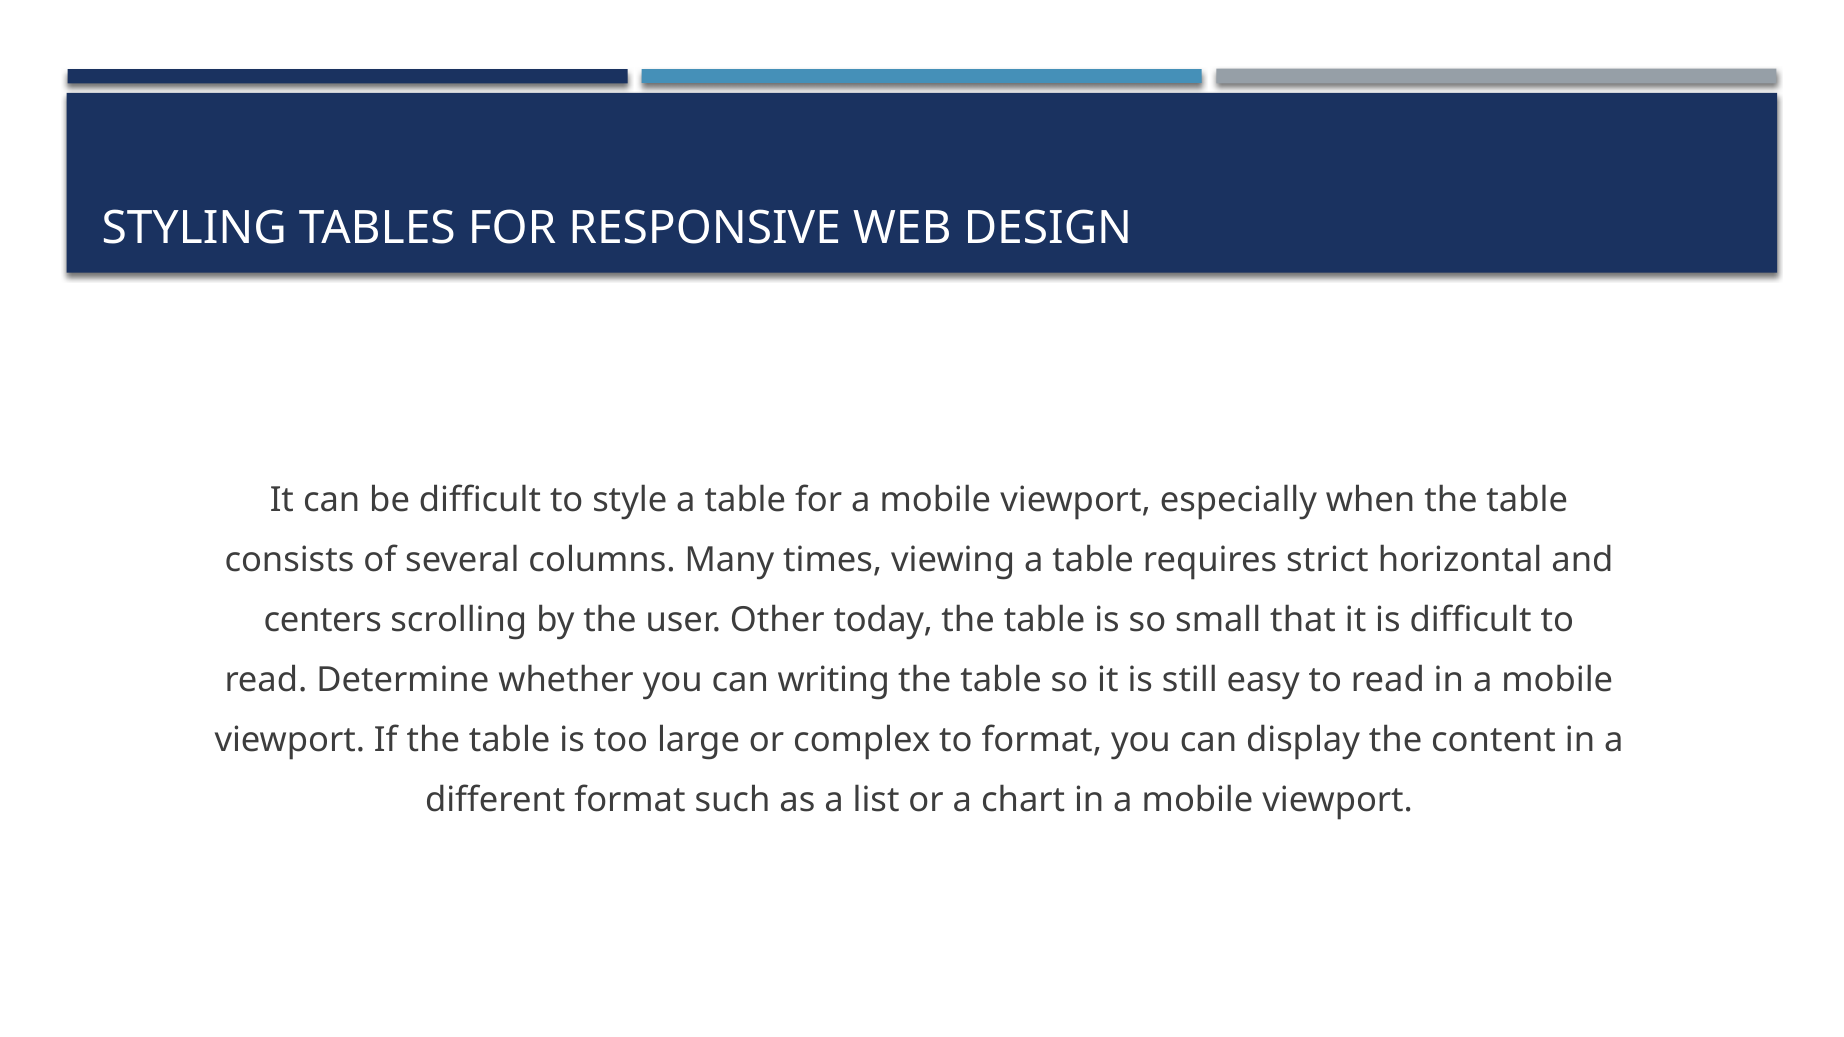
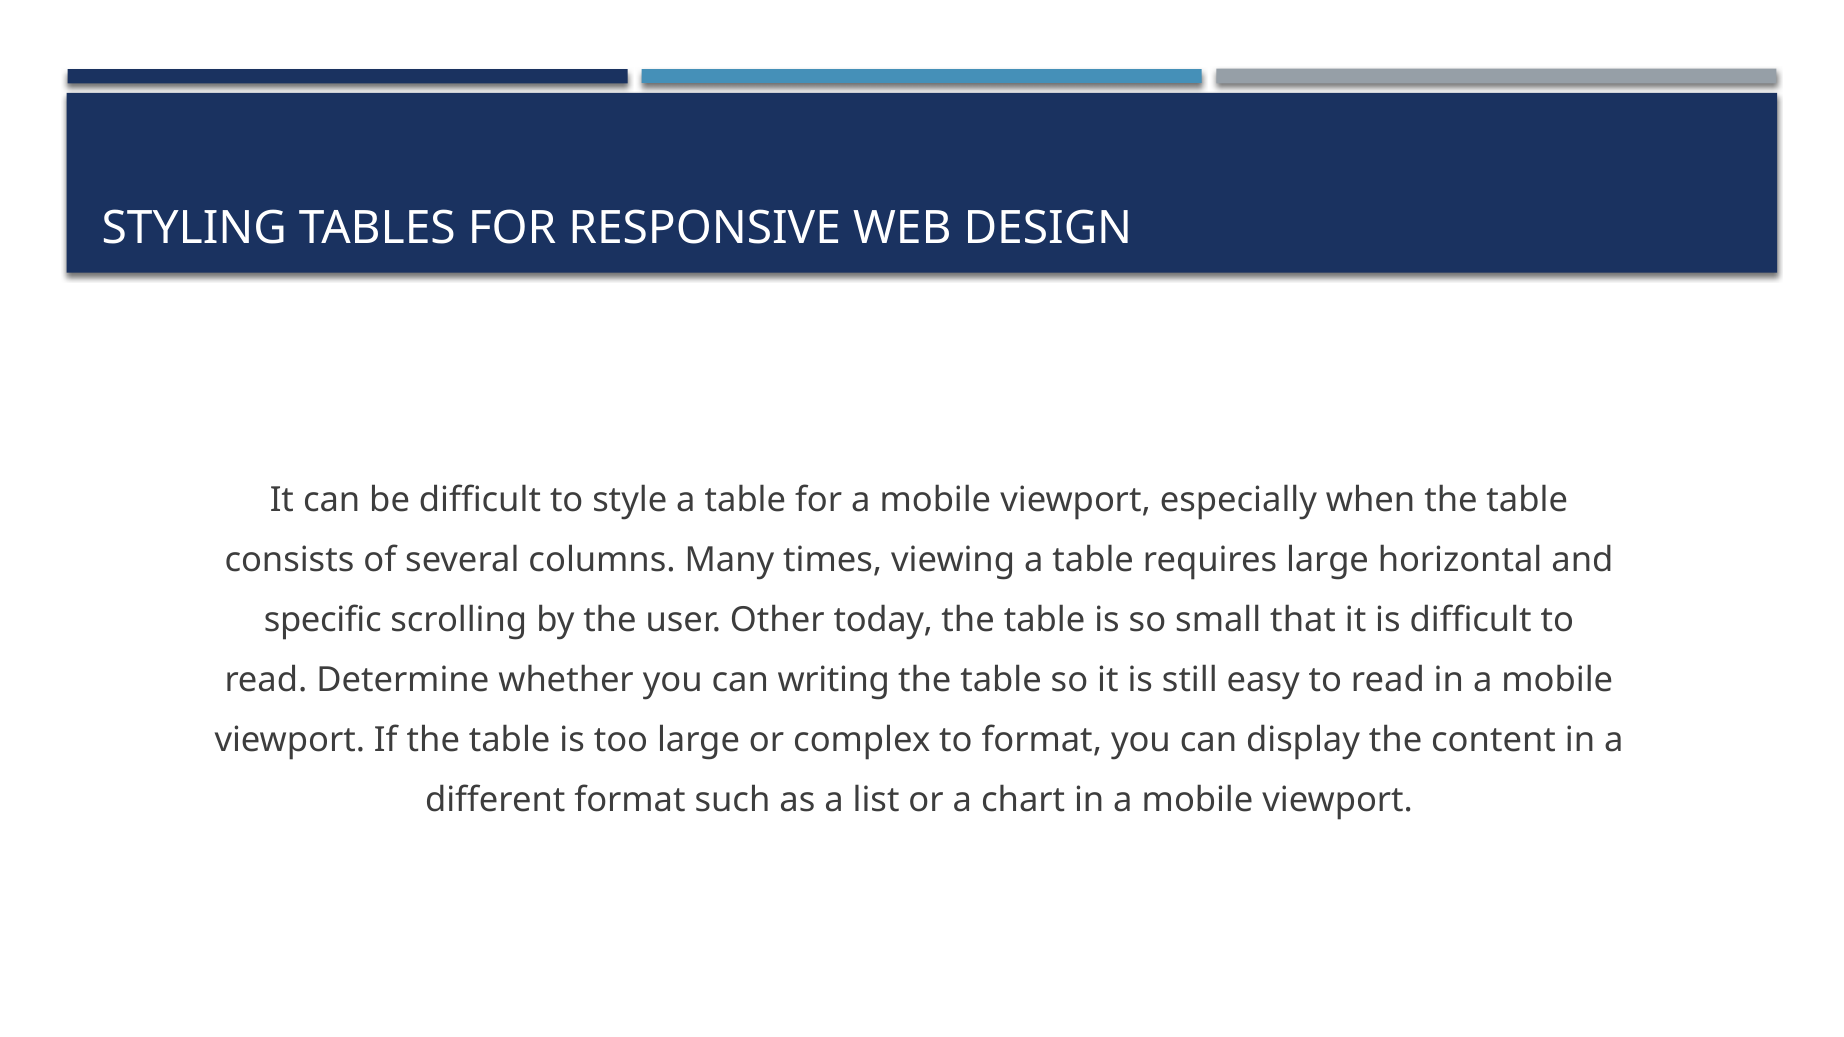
requires strict: strict -> large
centers: centers -> specific
